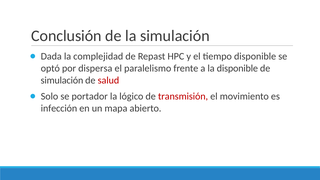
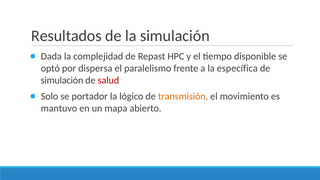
Conclusión: Conclusión -> Resultados
la disponible: disponible -> específica
transmisión colour: red -> orange
infección: infección -> mantuvo
